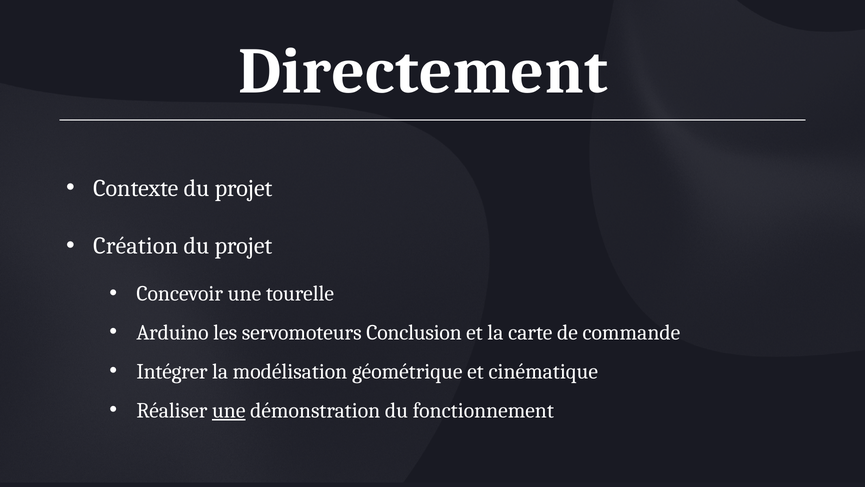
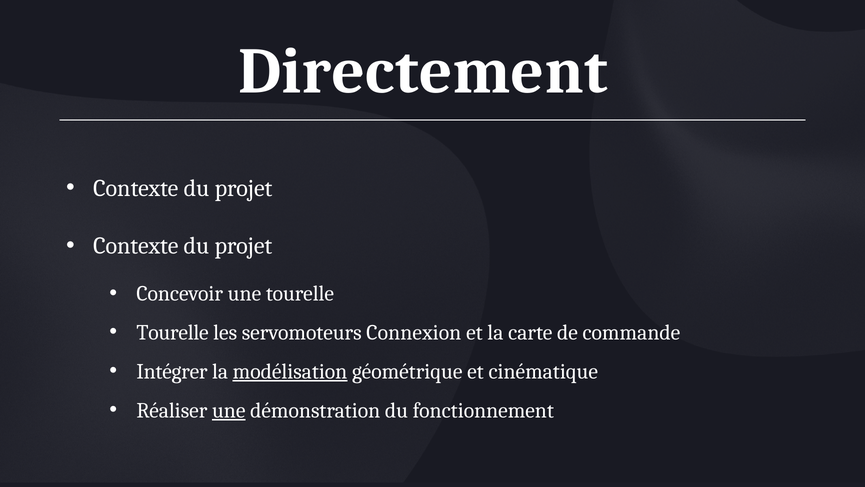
Création at (136, 246): Création -> Contexte
Arduino at (172, 332): Arduino -> Tourelle
Conclusion: Conclusion -> Connexion
modélisation underline: none -> present
